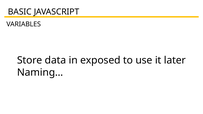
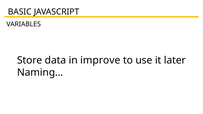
exposed: exposed -> improve
